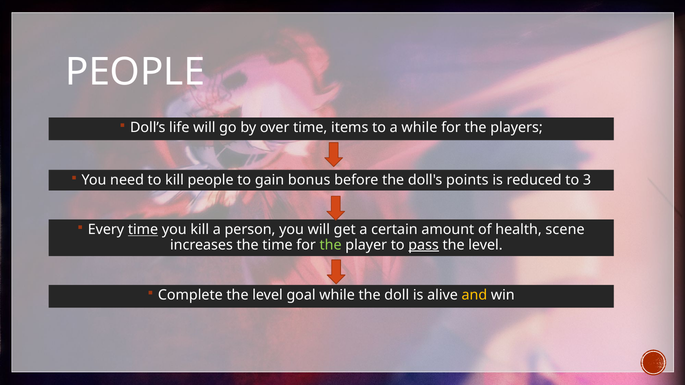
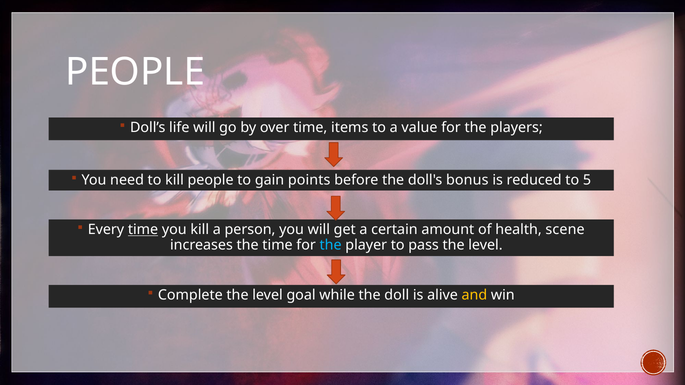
a while: while -> value
bonus: bonus -> points
points: points -> bonus
3: 3 -> 5
the at (331, 245) colour: light green -> light blue
pass underline: present -> none
